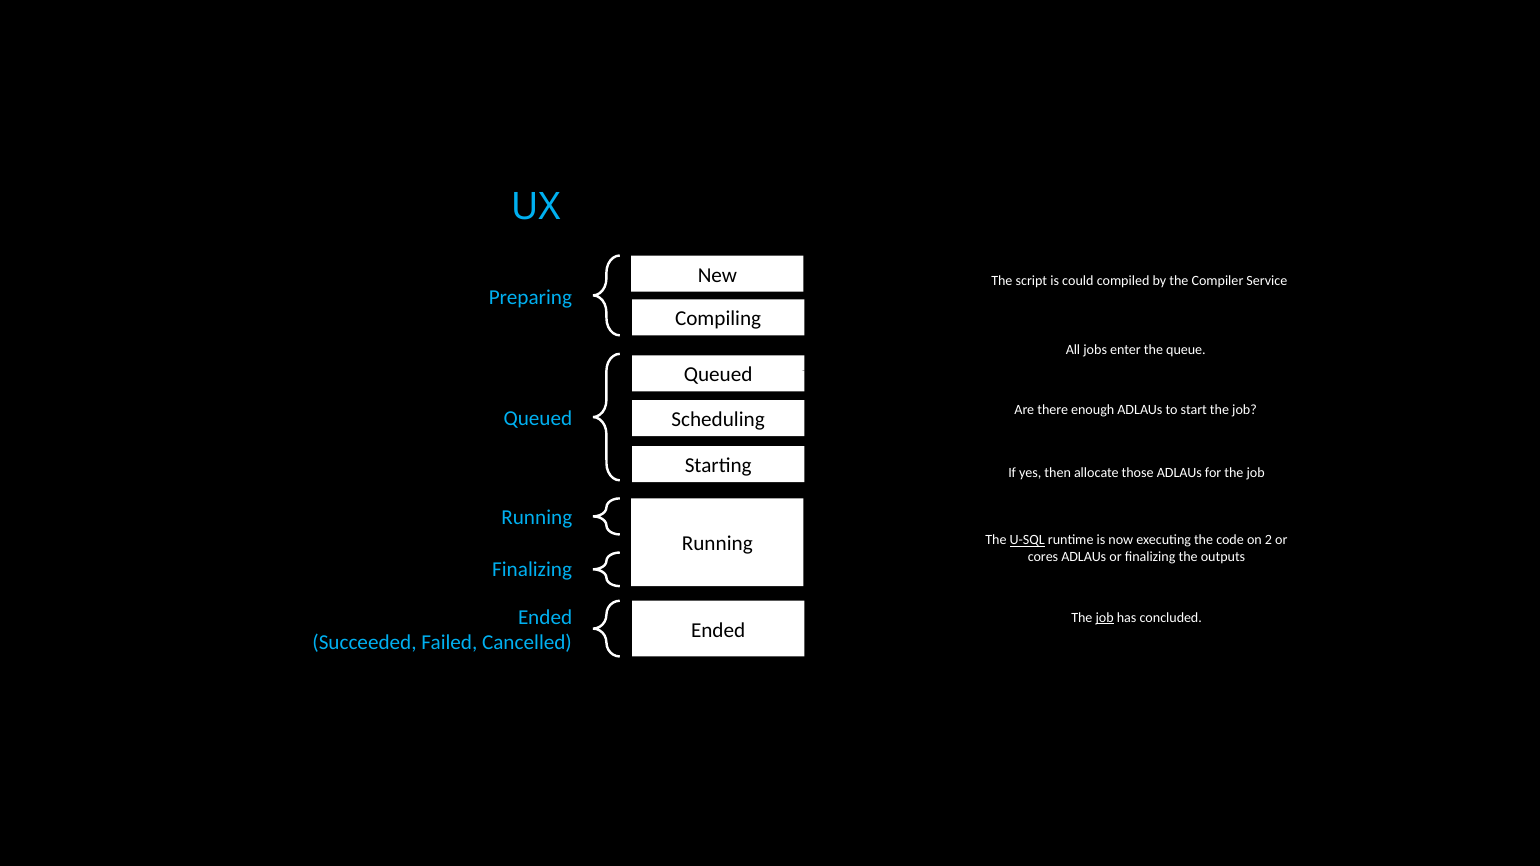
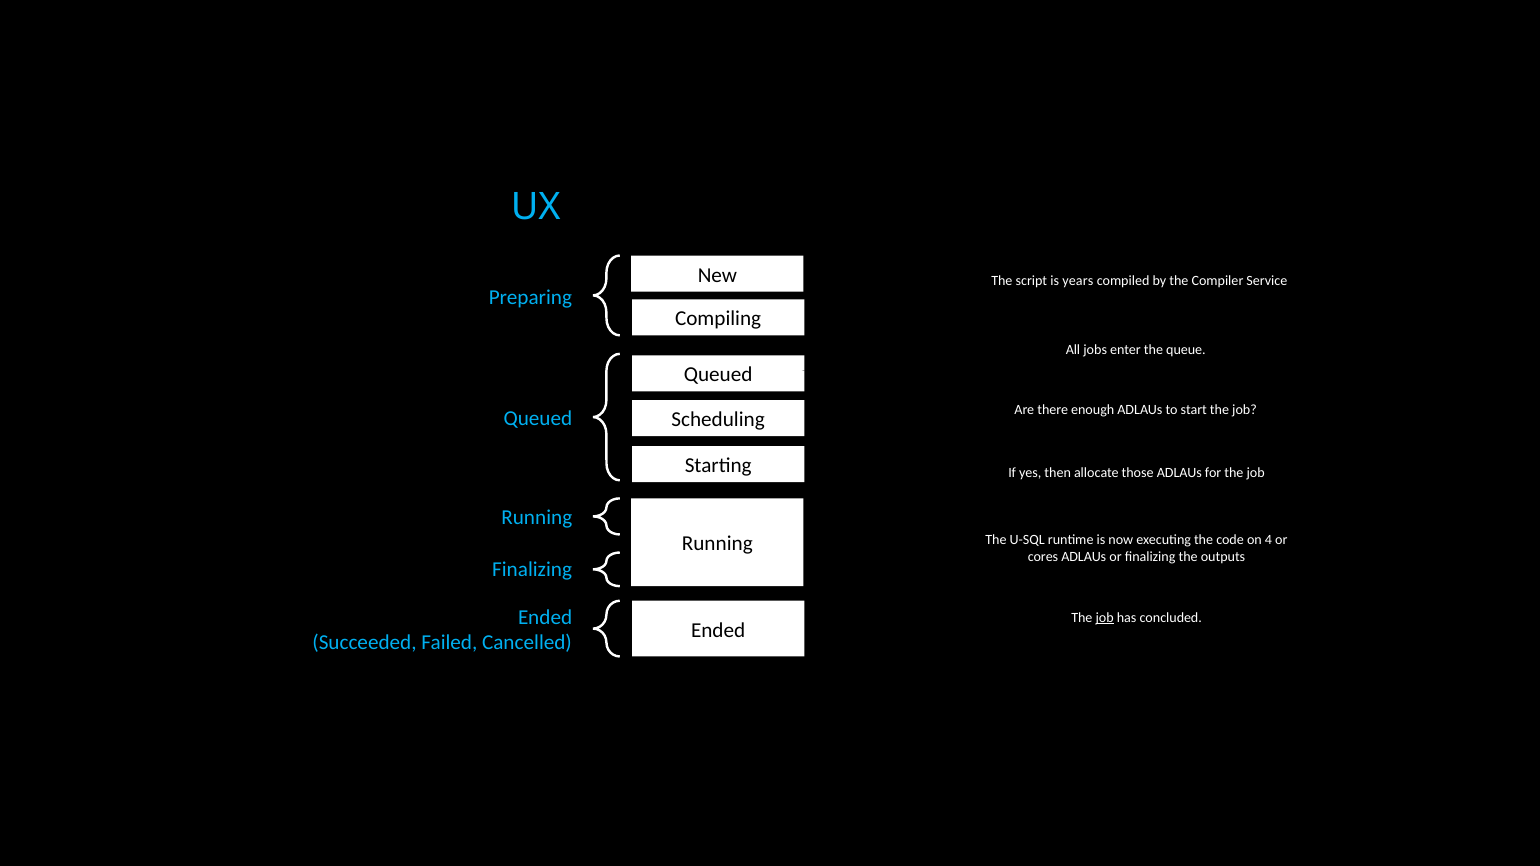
could: could -> years
U-SQL underline: present -> none
2: 2 -> 4
